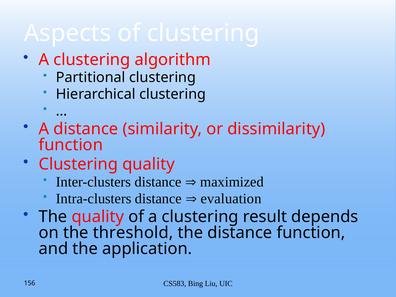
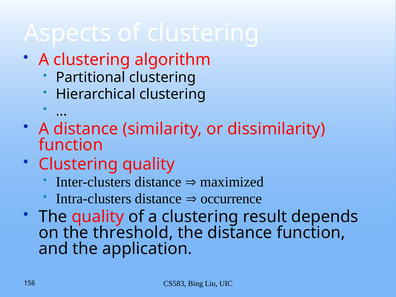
evaluation: evaluation -> occurrence
